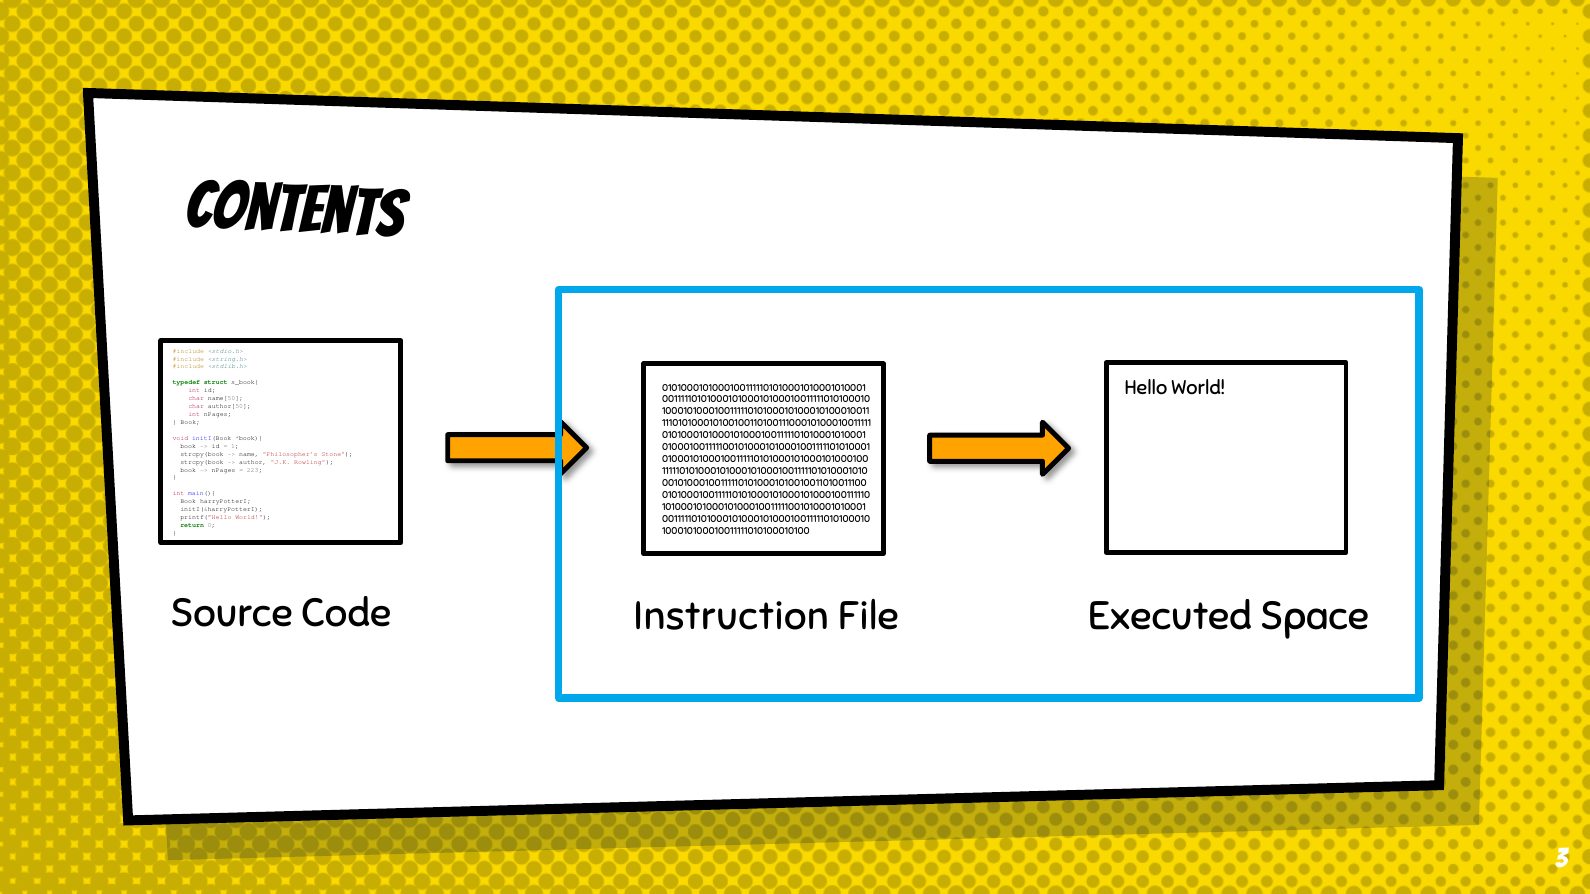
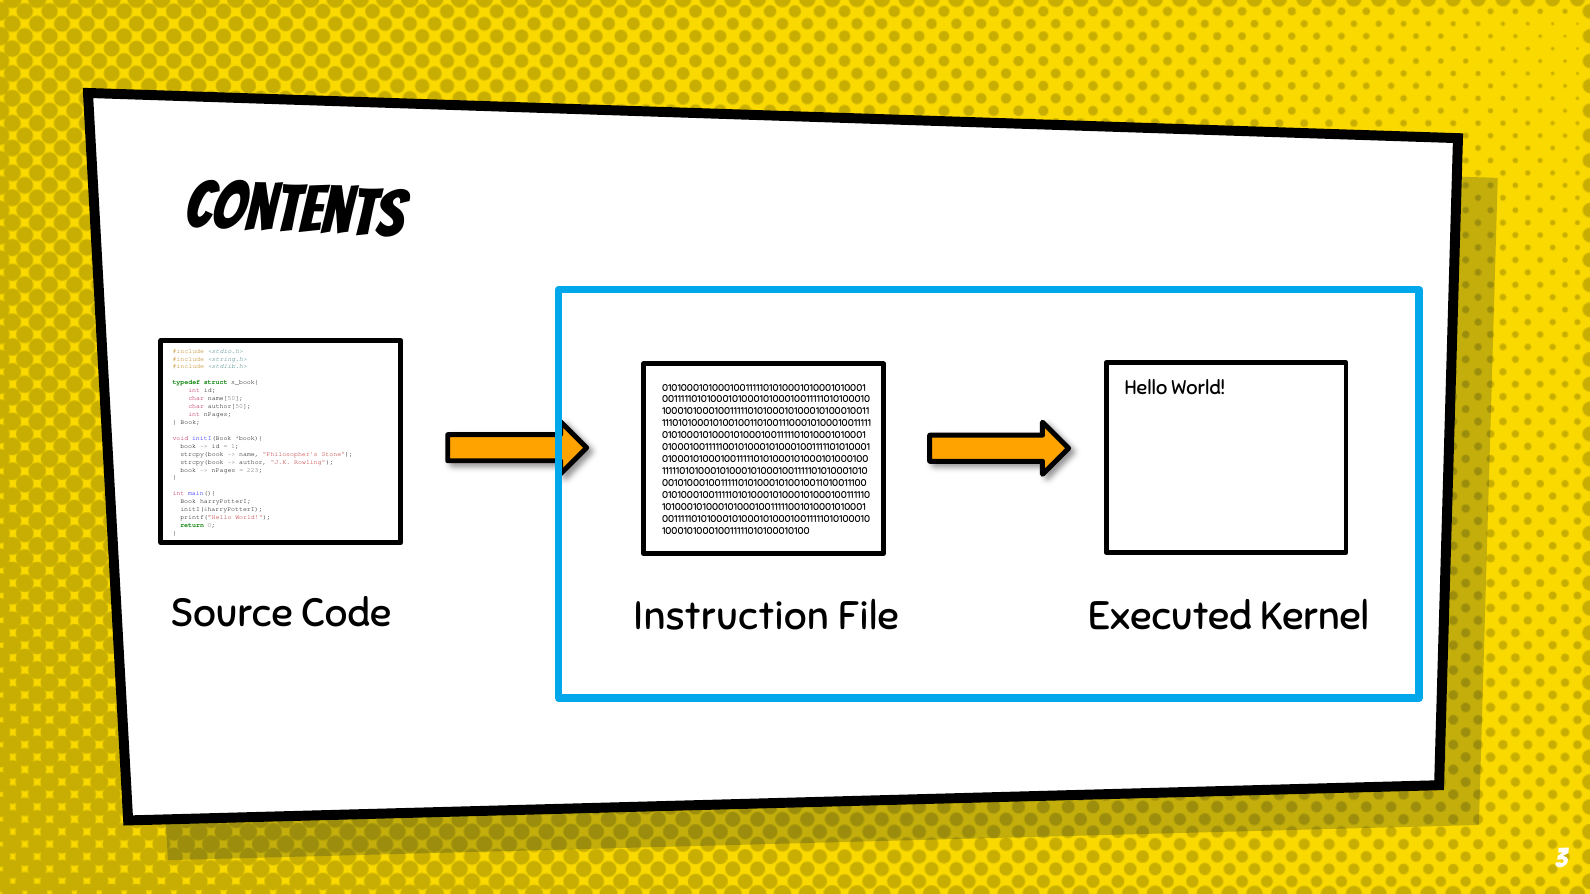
Space: Space -> Kernel
